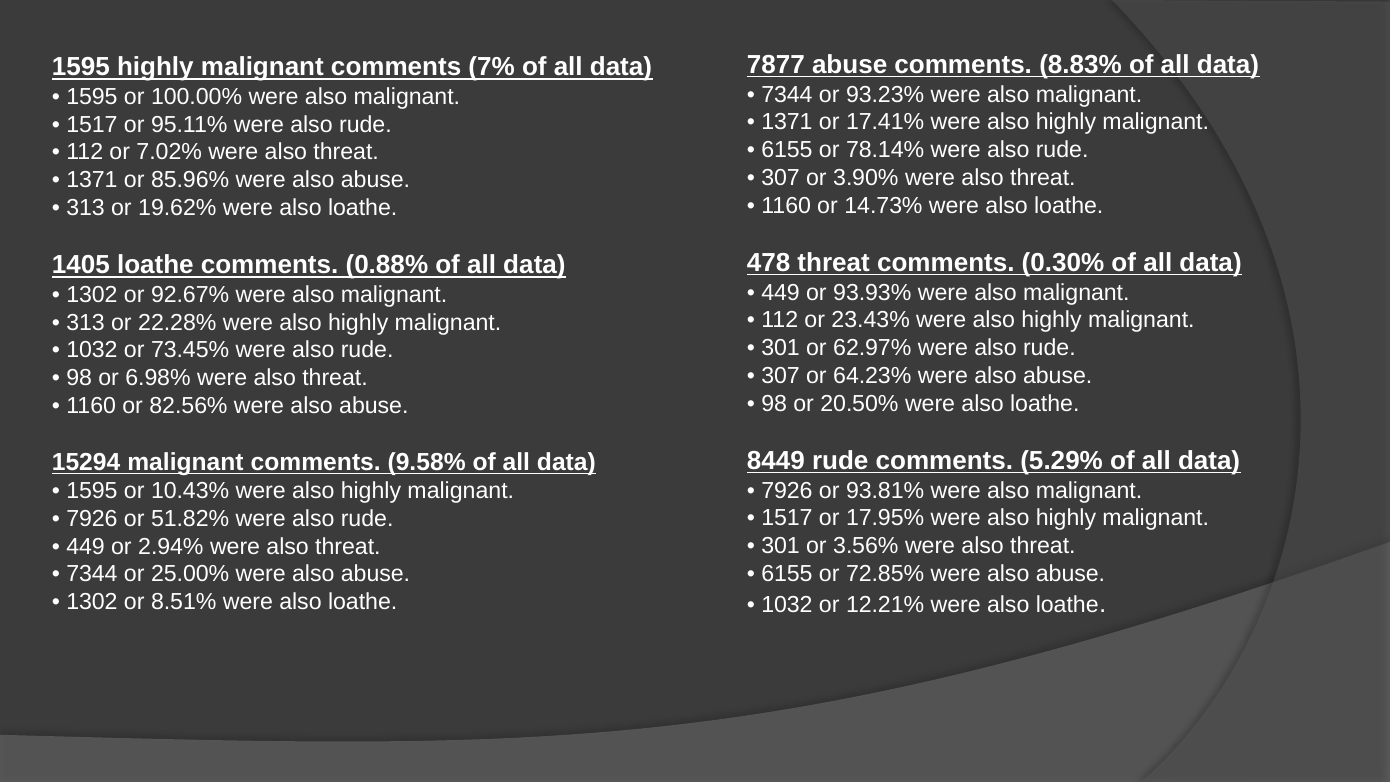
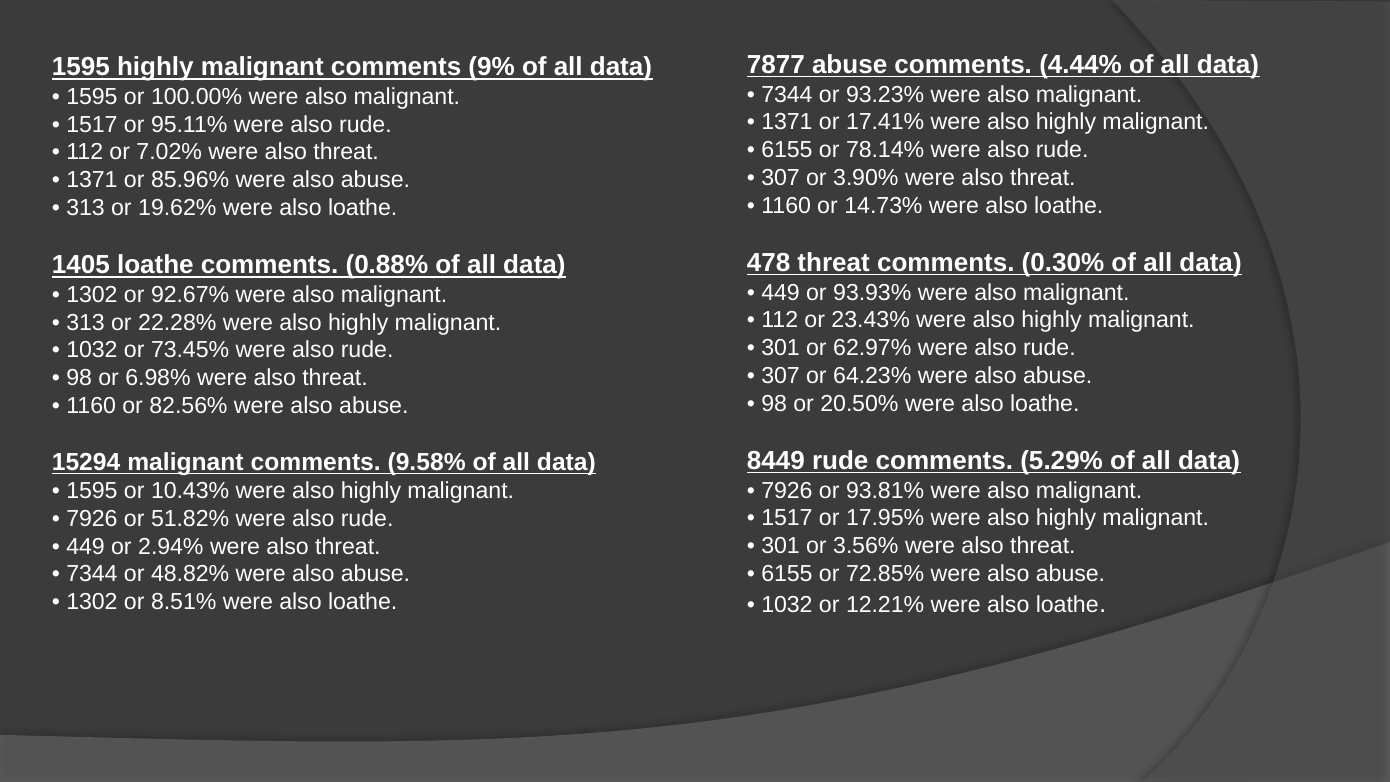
8.83%: 8.83% -> 4.44%
7%: 7% -> 9%
25.00%: 25.00% -> 48.82%
